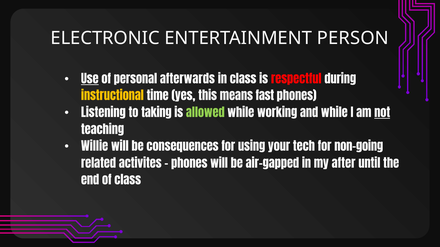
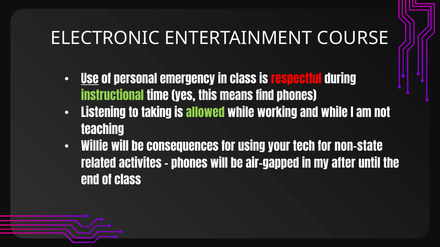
PERSON: PERSON -> COURSE
afterwards: afterwards -> emergency
instructional colour: yellow -> light green
fast: fast -> find
not underline: present -> none
non-going: non-going -> non-state
